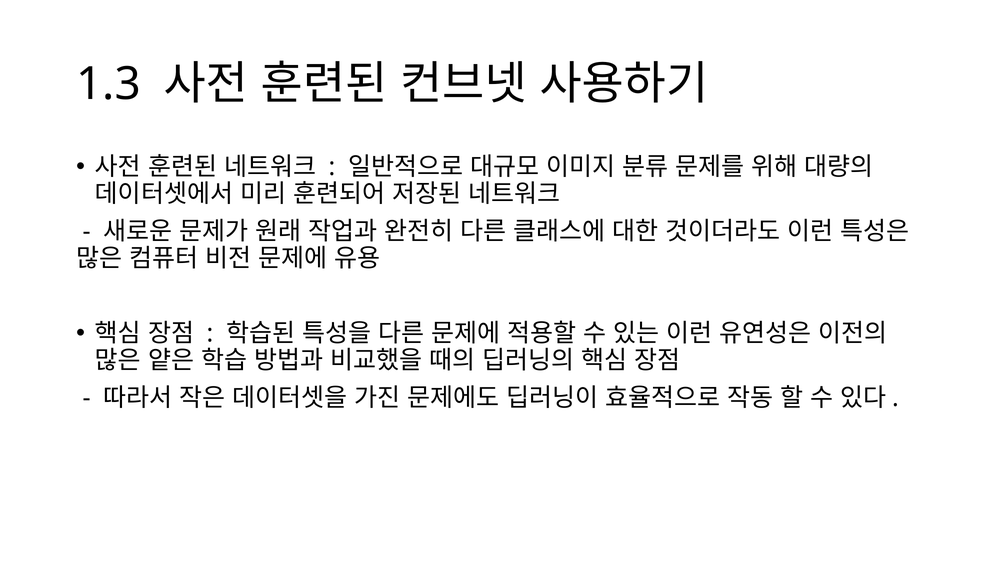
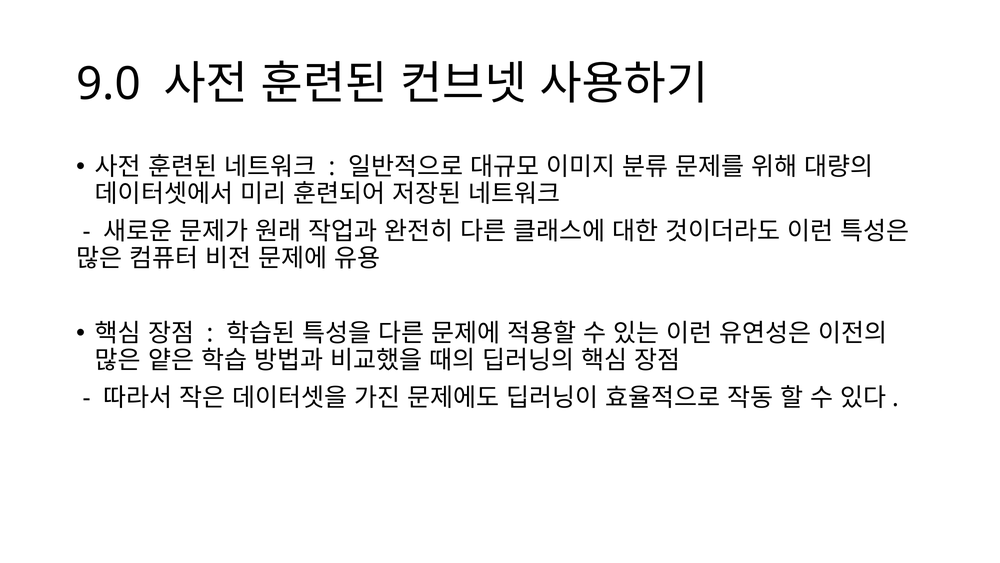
1.3: 1.3 -> 9.0
